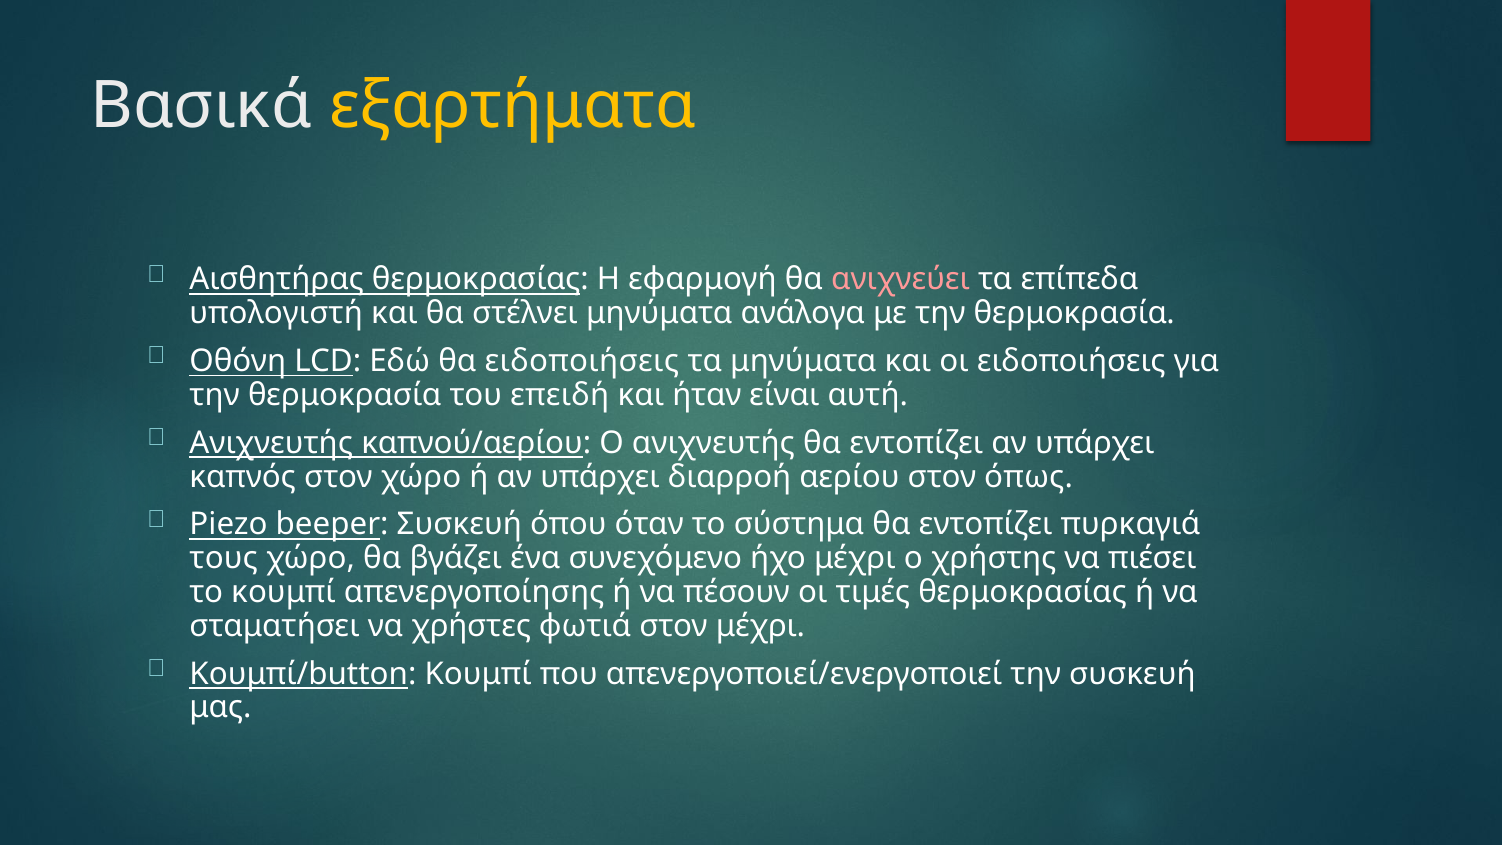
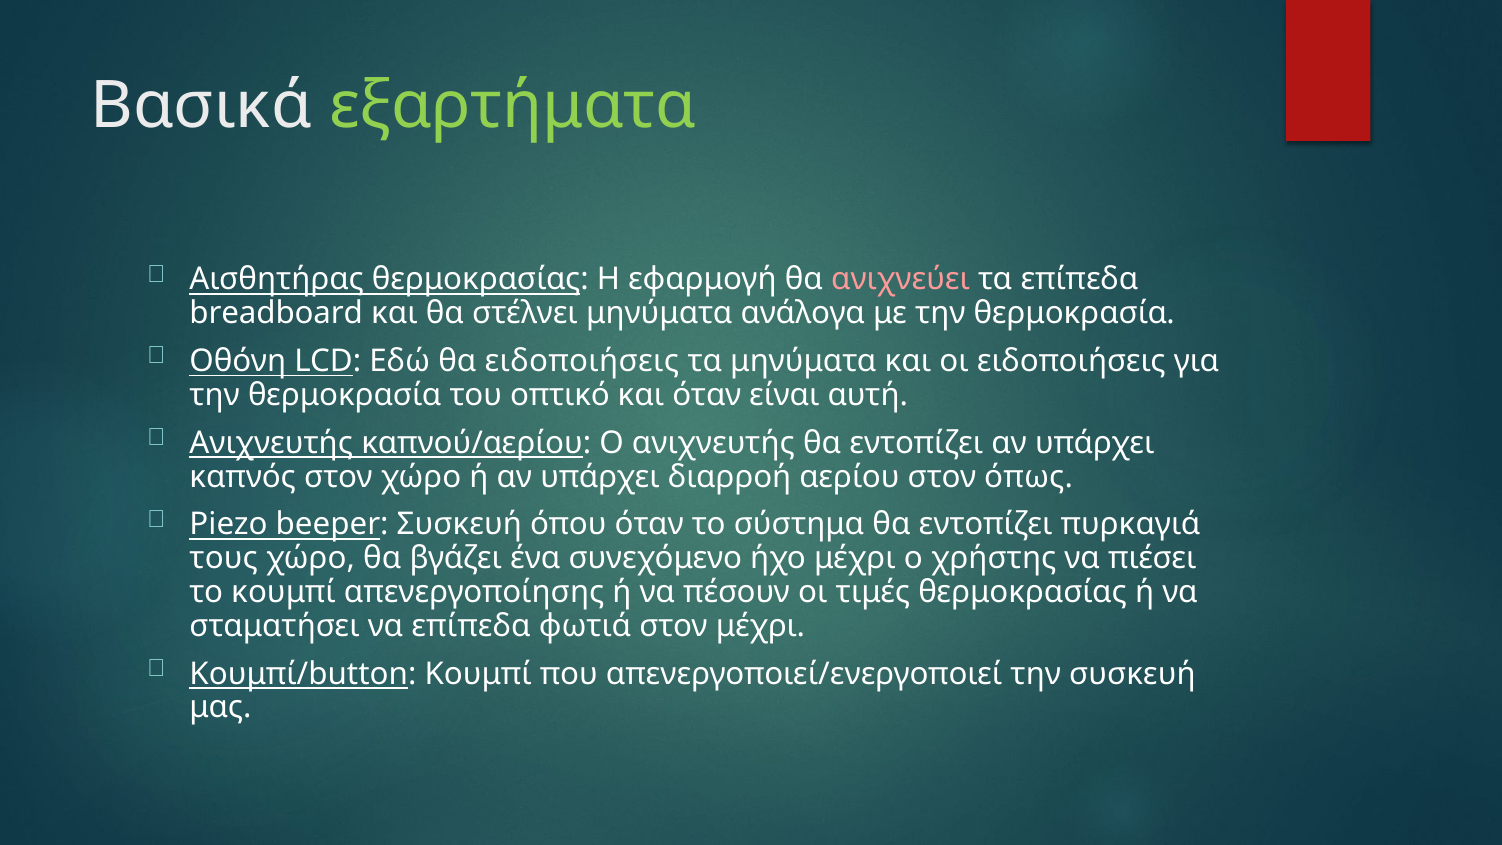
εξαρτήματα colour: yellow -> light green
υπολογιστή: υπολογιστή -> breadboard
επειδή: επειδή -> οπτικό
και ήταν: ήταν -> όταν
να χρήστες: χρήστες -> επίπεδα
